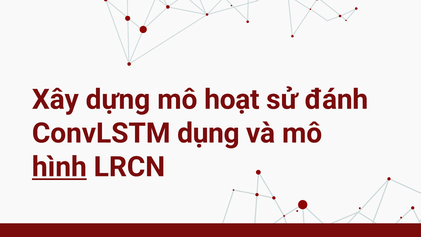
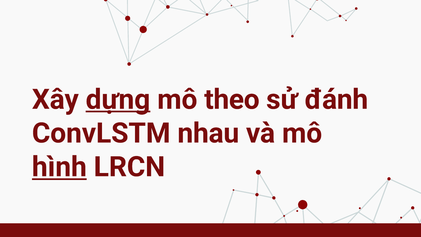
dựng underline: none -> present
hoạt: hoạt -> theo
dụng: dụng -> nhau
